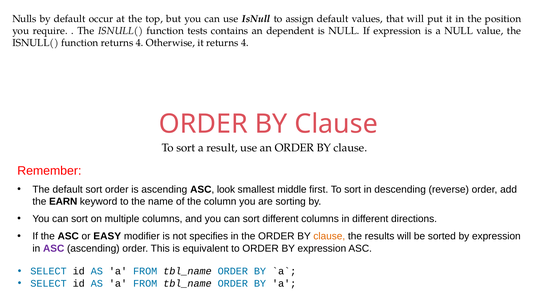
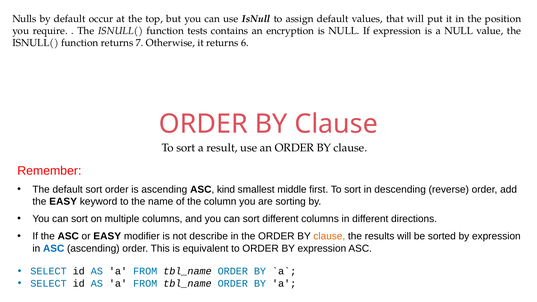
dependent: dependent -> encryption
function returns 4: 4 -> 7
it returns 4: 4 -> 6
look: look -> kind
the EARN: EARN -> EASY
specifies: specifies -> describe
ASC at (54, 248) colour: purple -> blue
